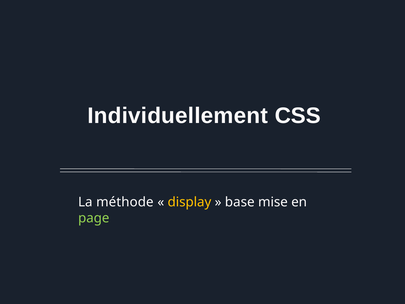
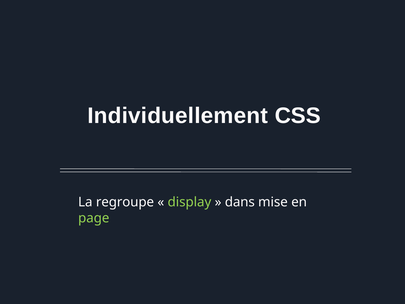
méthode: méthode -> regroupe
display colour: yellow -> light green
base: base -> dans
